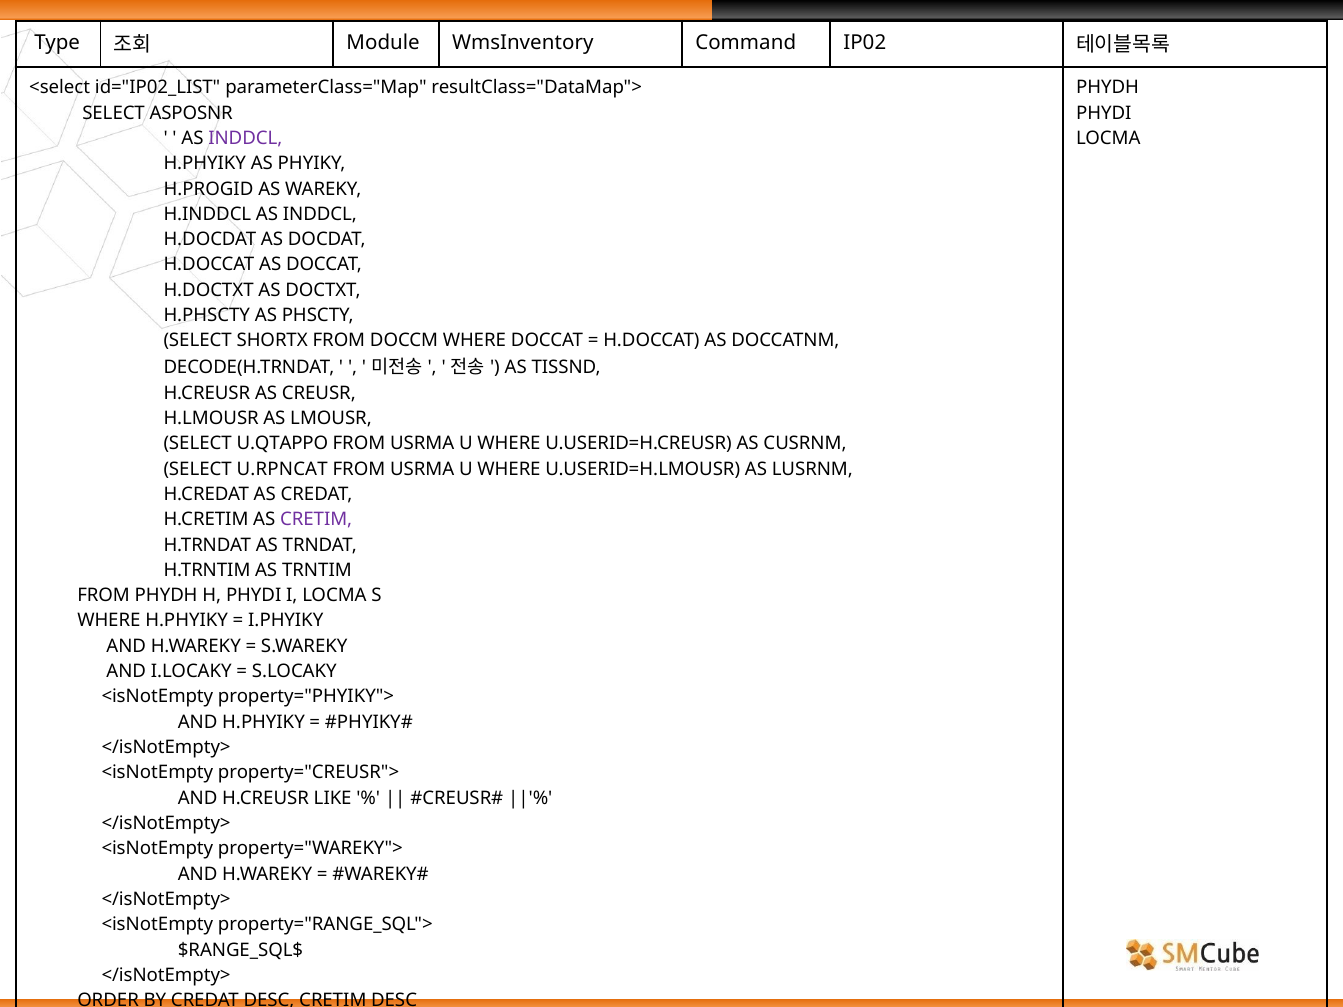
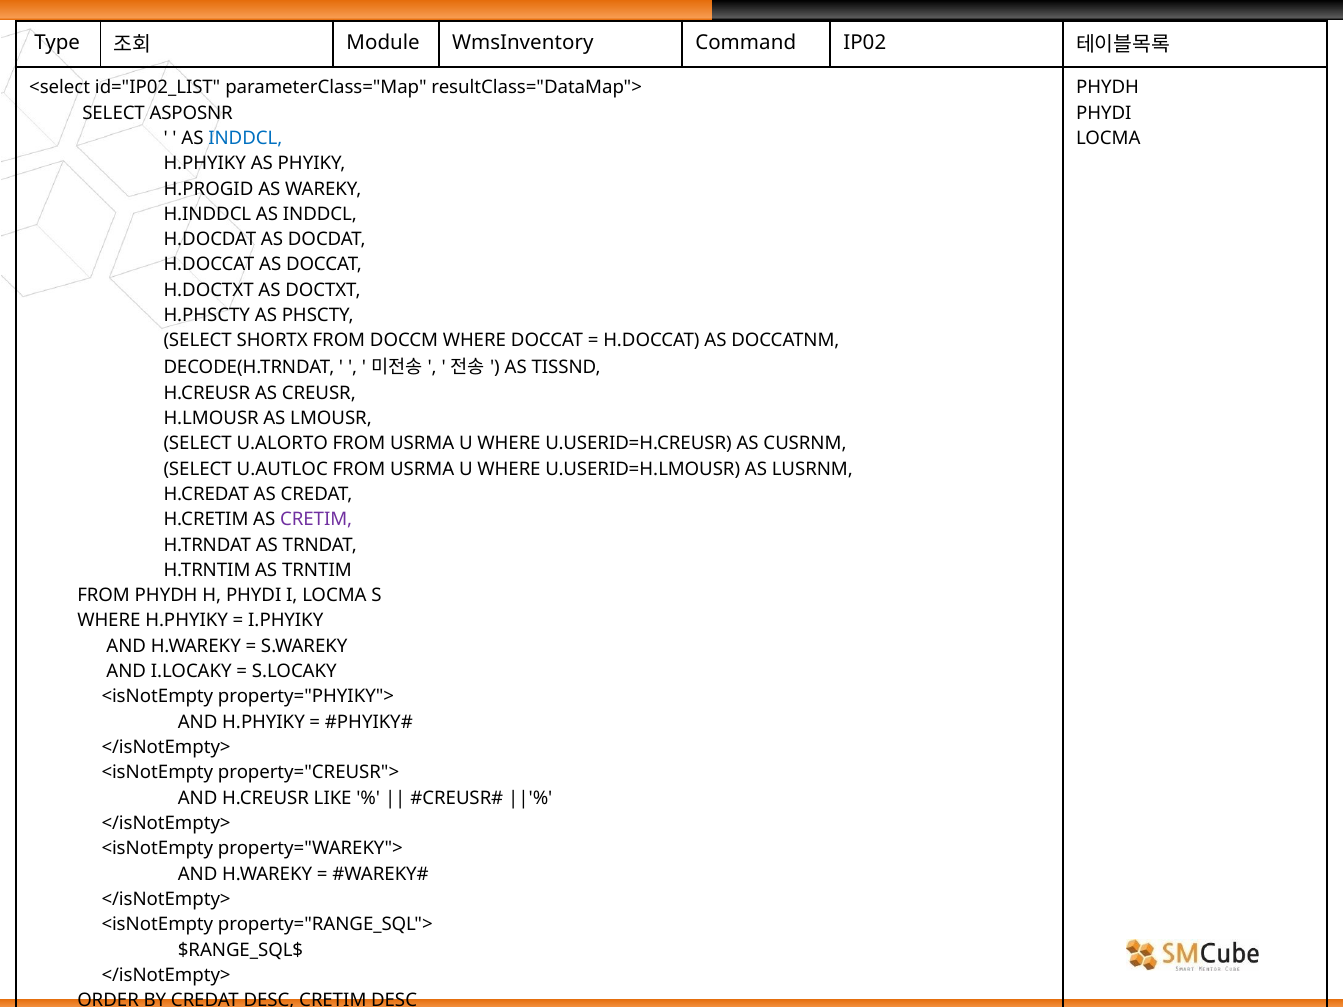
INDDCL at (245, 138) colour: purple -> blue
U.QTAPPO: U.QTAPPO -> U.ALORTO
U.RPNCAT: U.RPNCAT -> U.AUTLOC
